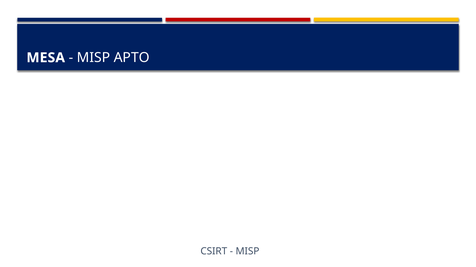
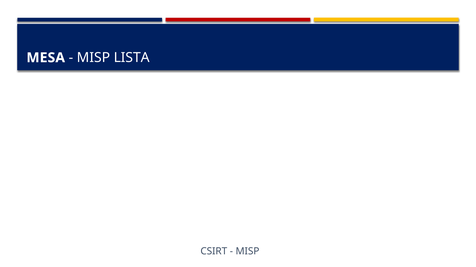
APTO: APTO -> LISTA
